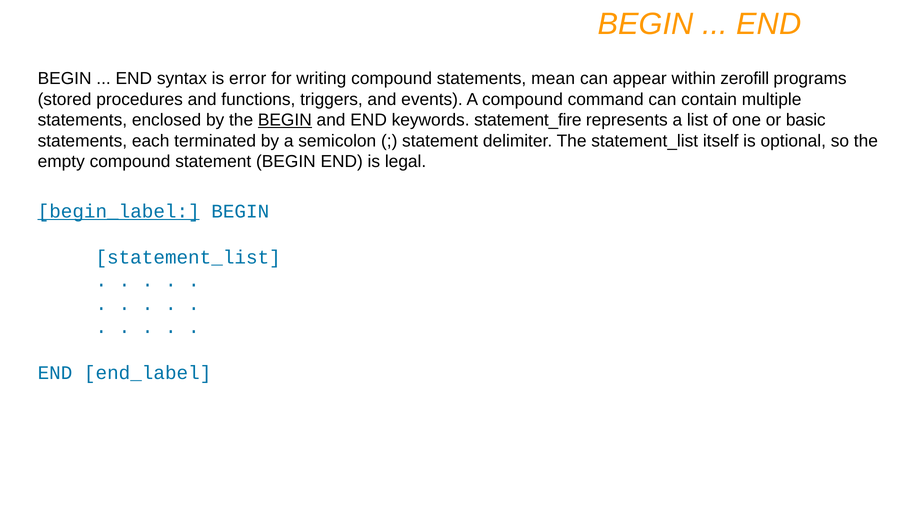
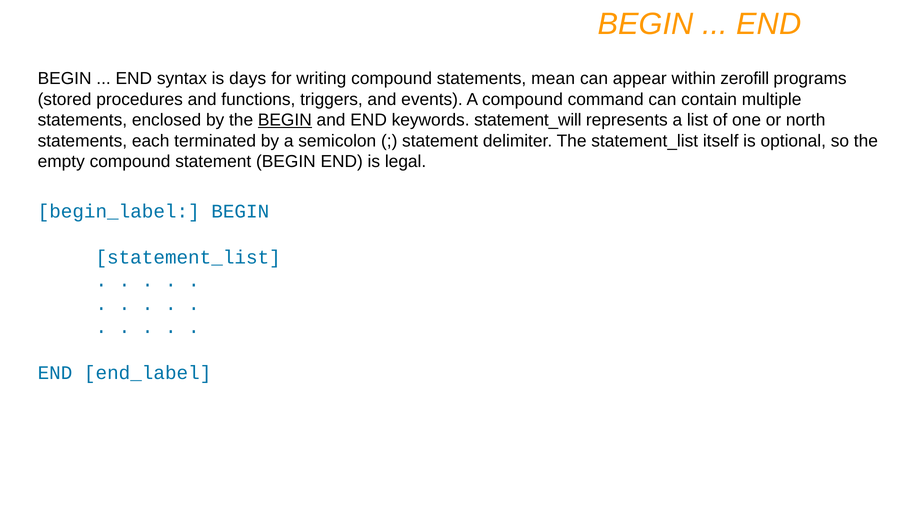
error: error -> days
statement_fire: statement_fire -> statement_will
basic: basic -> north
begin_label underline: present -> none
